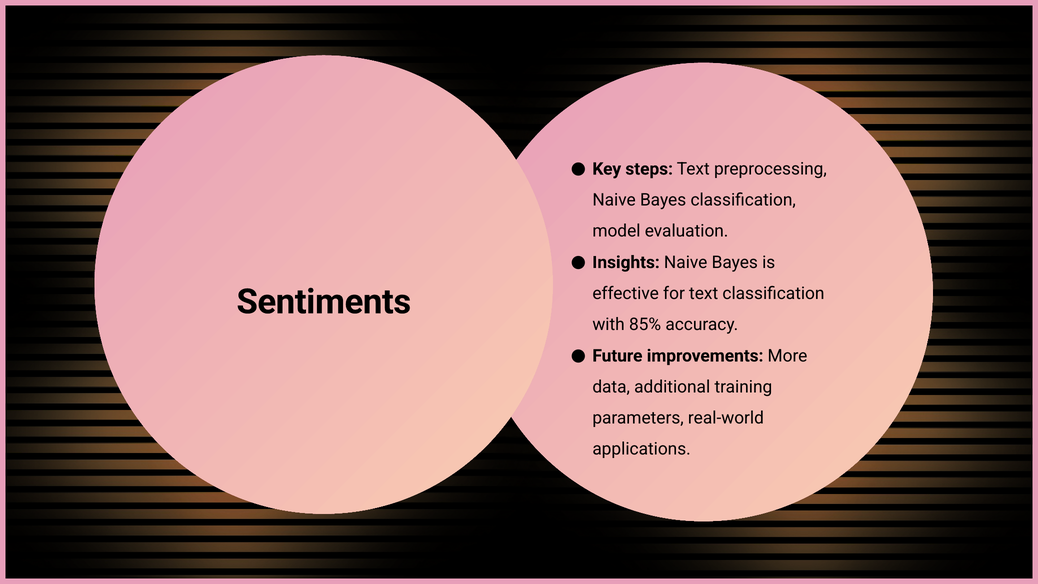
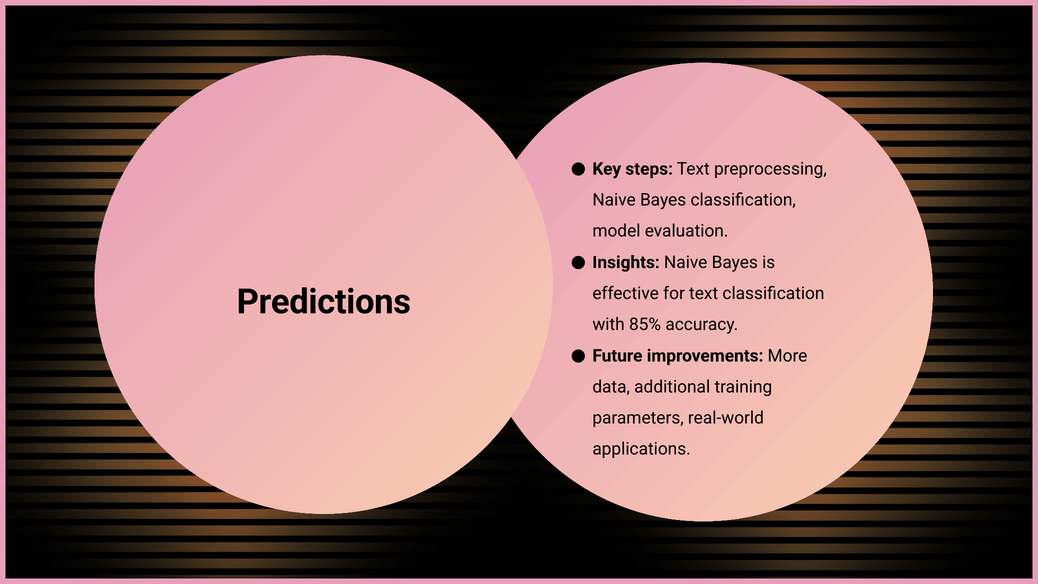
Sentiments: Sentiments -> Predictions
